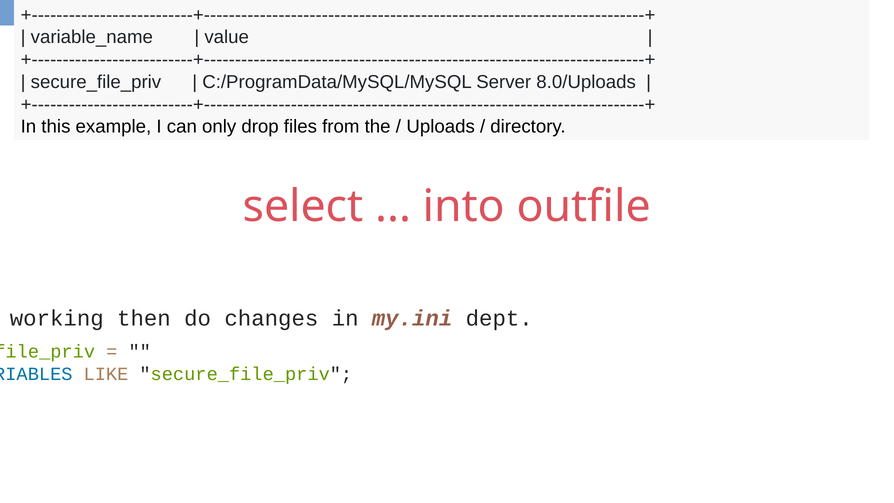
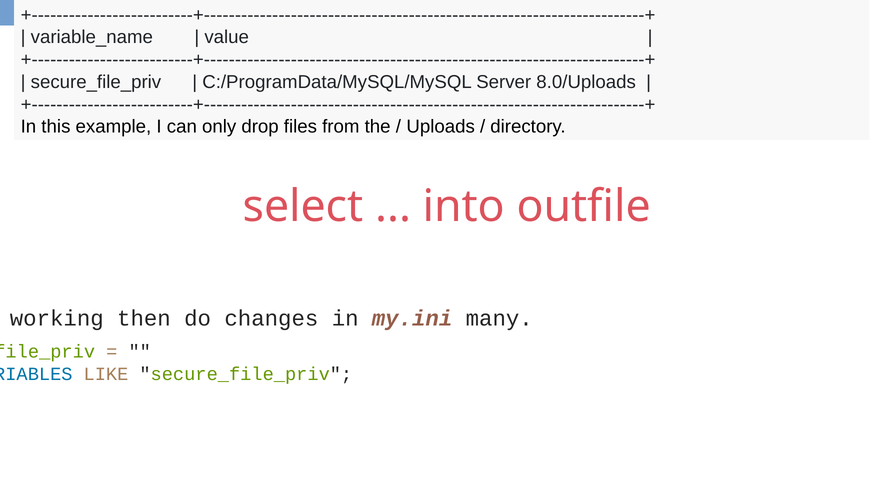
dept: dept -> many
